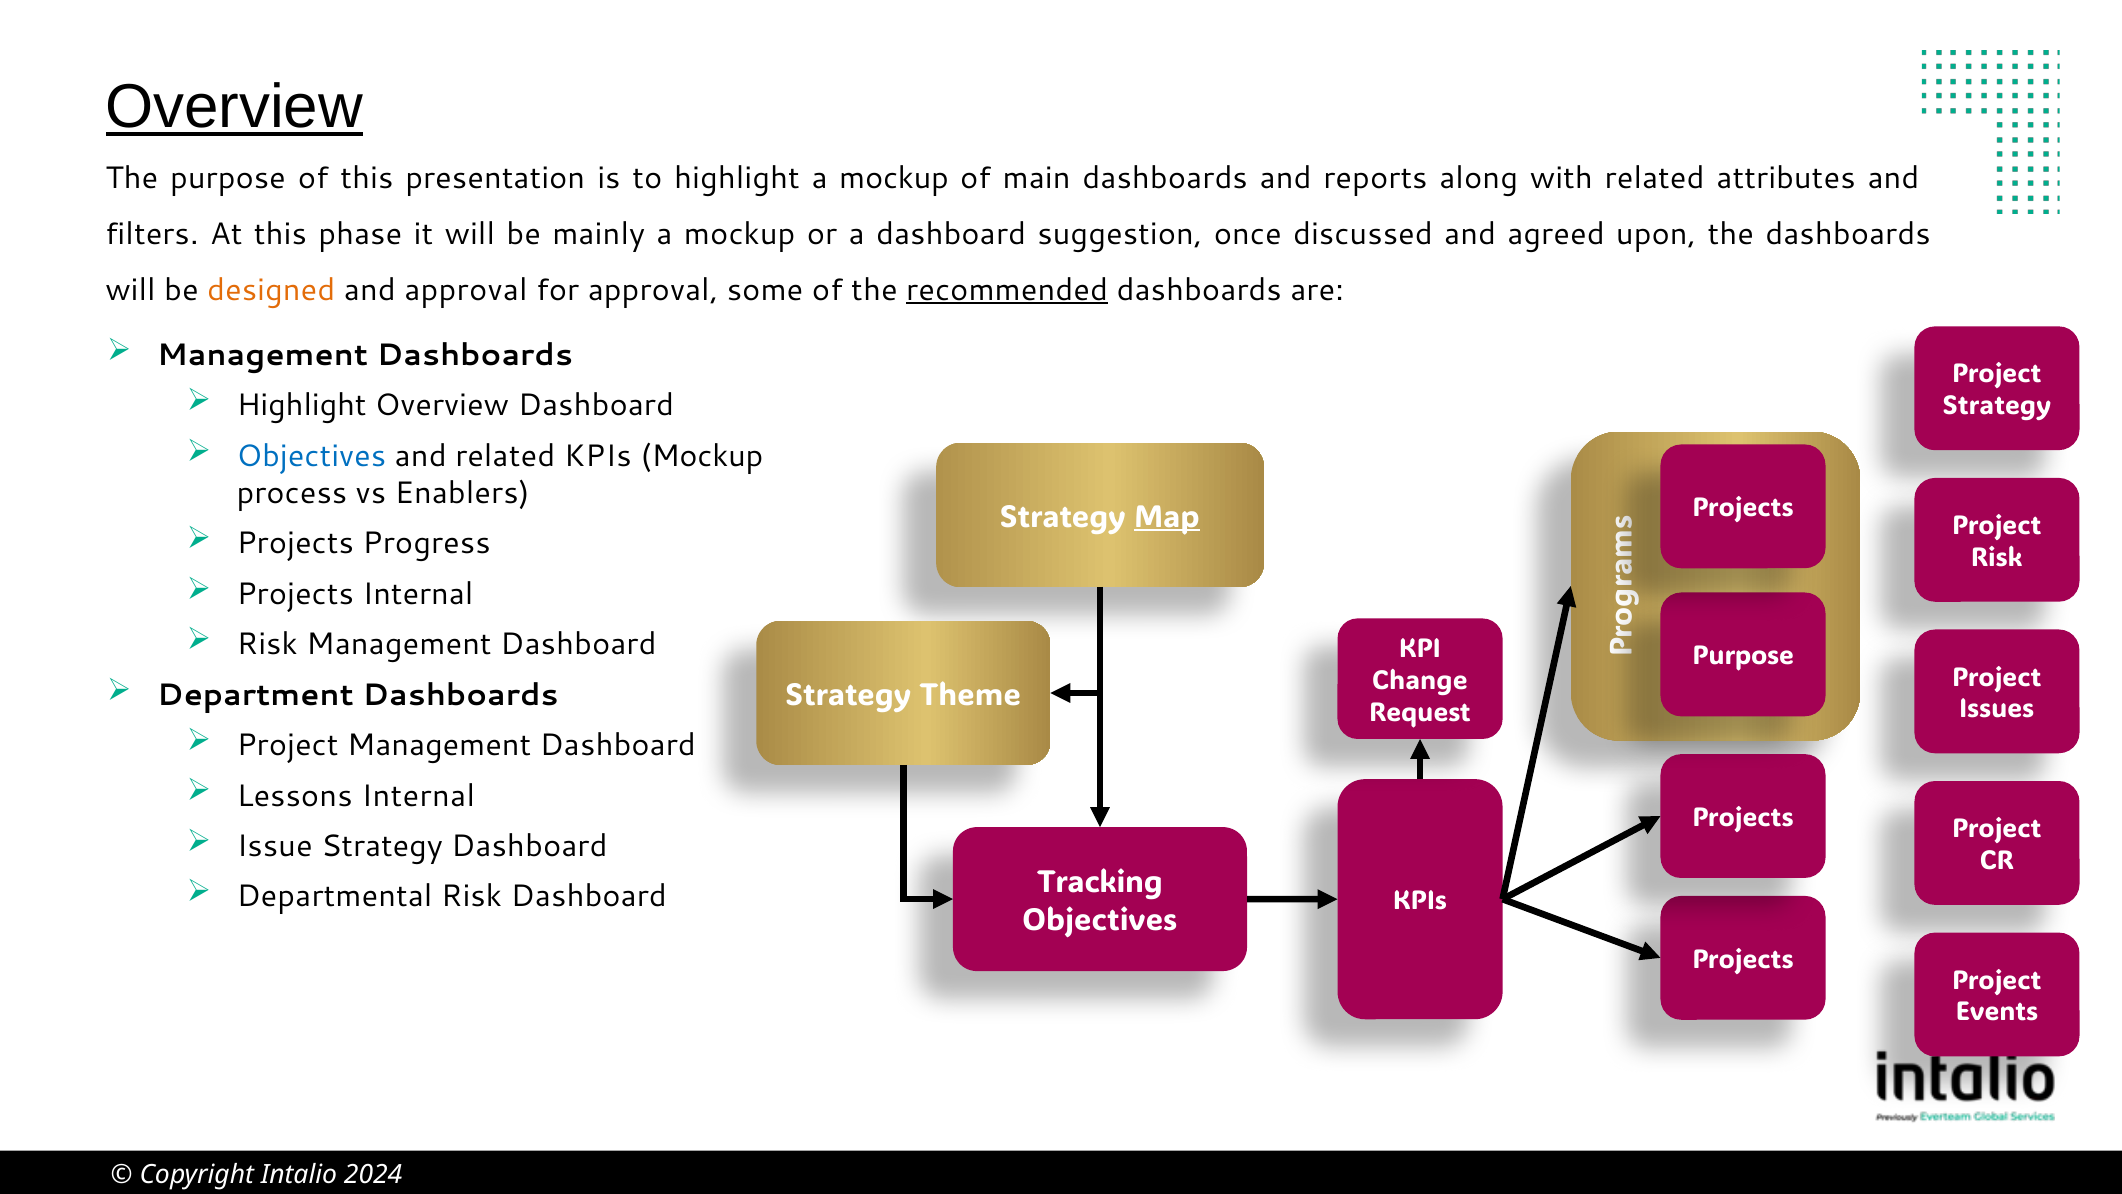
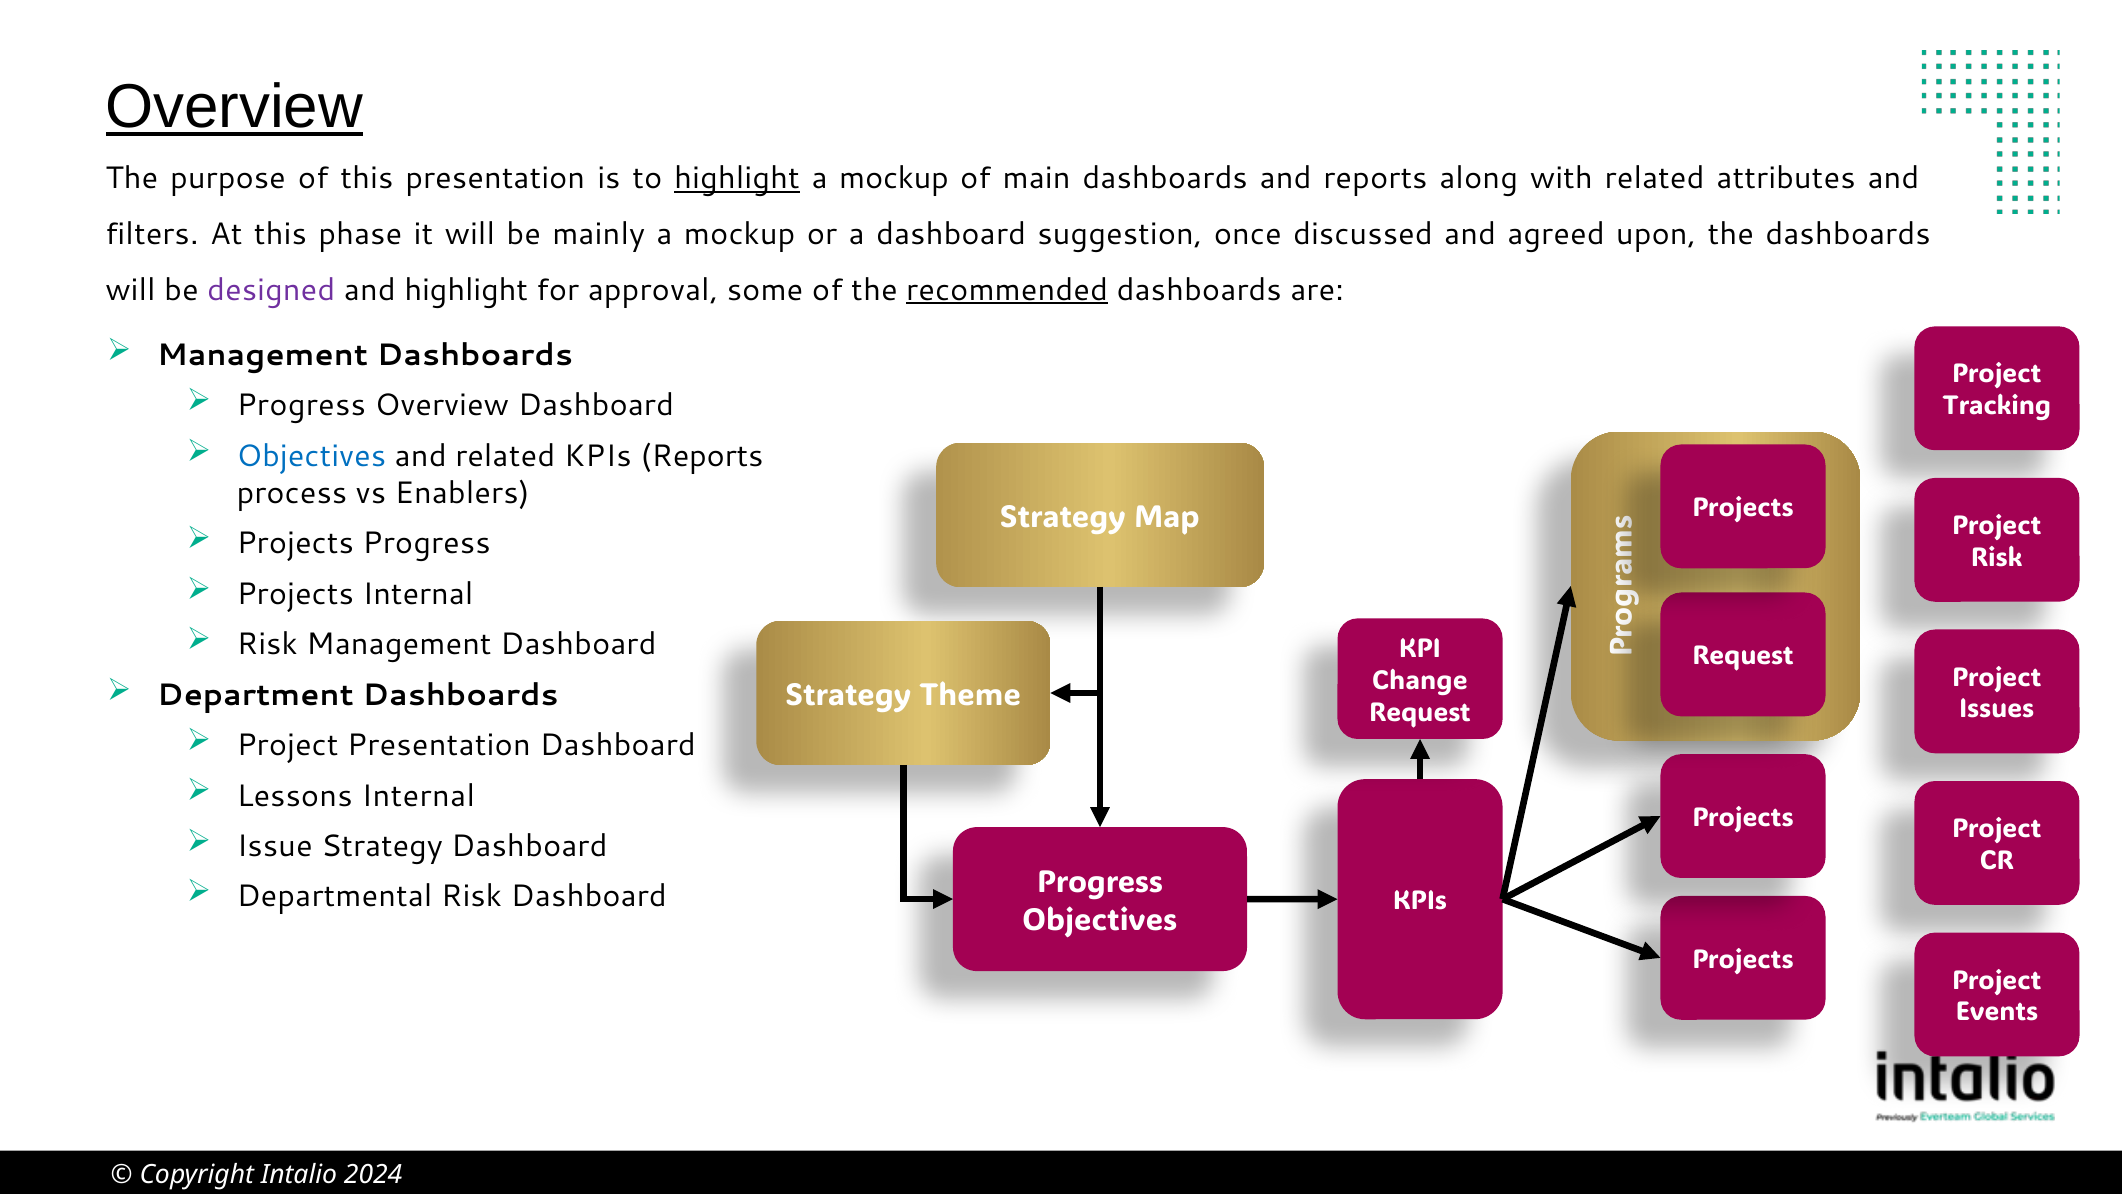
highlight at (737, 178) underline: none -> present
designed colour: orange -> purple
and approval: approval -> highlight
Highlight at (302, 405): Highlight -> Progress
Strategy at (1997, 406): Strategy -> Tracking
KPIs Mockup: Mockup -> Reports
Map underline: present -> none
Purpose at (1743, 656): Purpose -> Request
Project Management: Management -> Presentation
Tracking at (1100, 882): Tracking -> Progress
